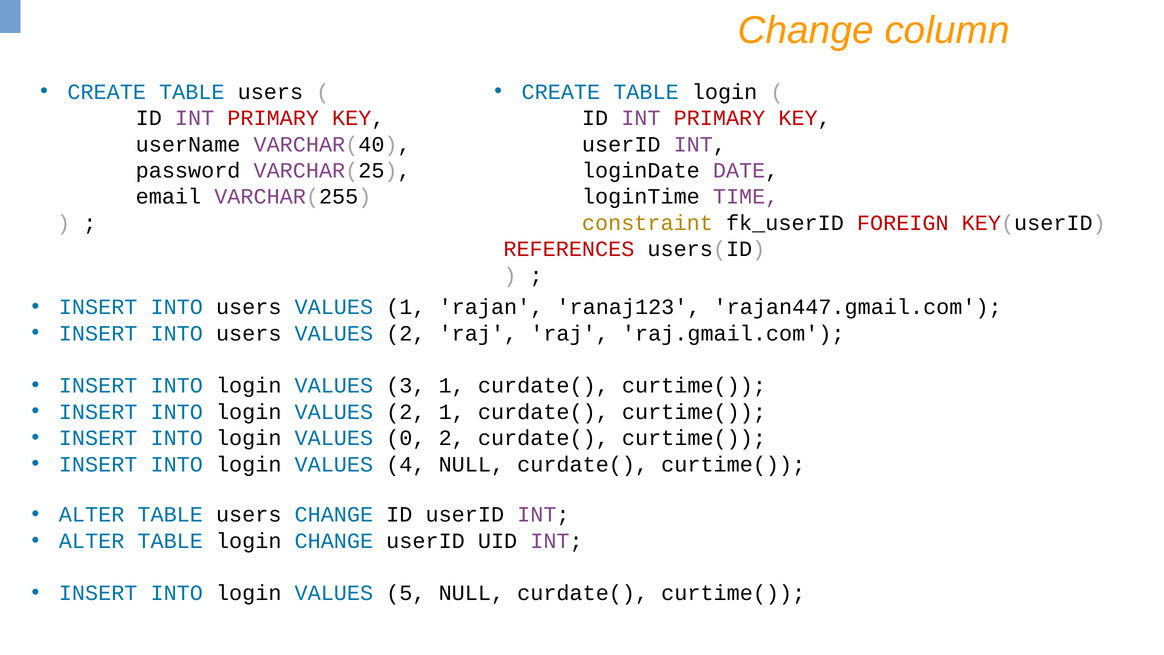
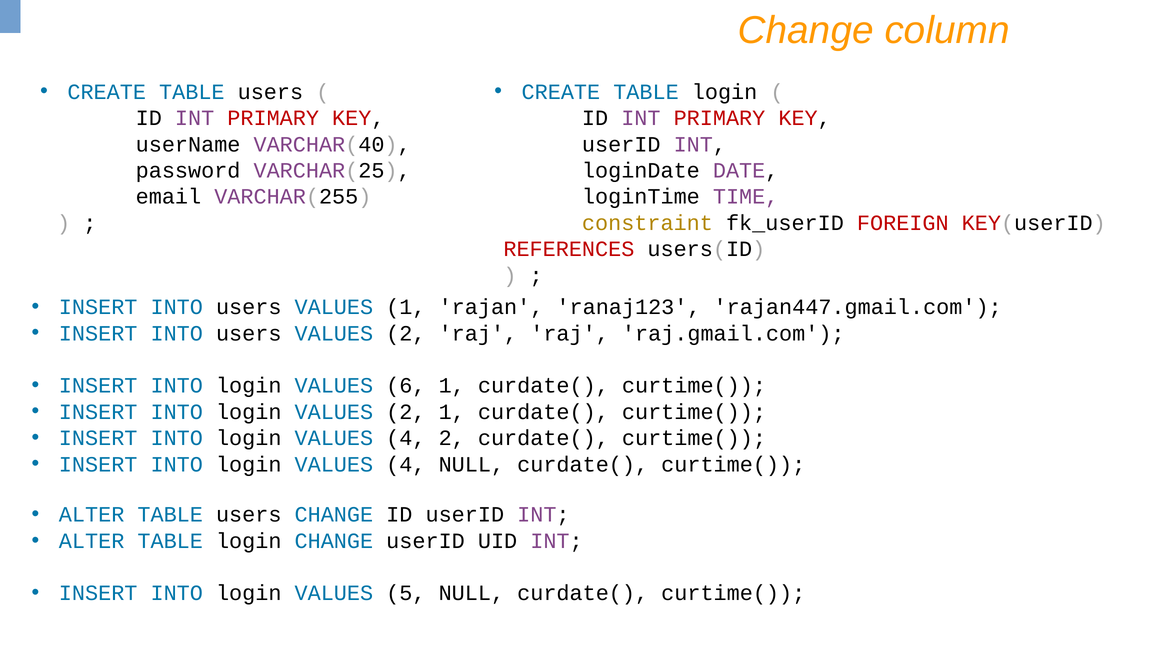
3: 3 -> 6
0 at (406, 438): 0 -> 4
